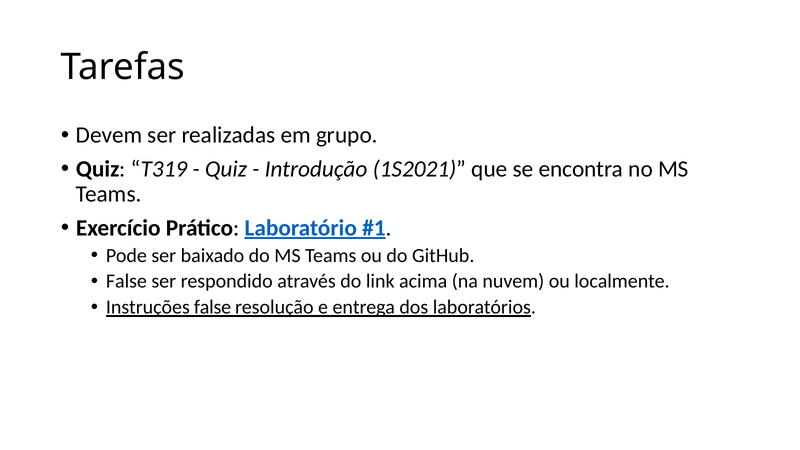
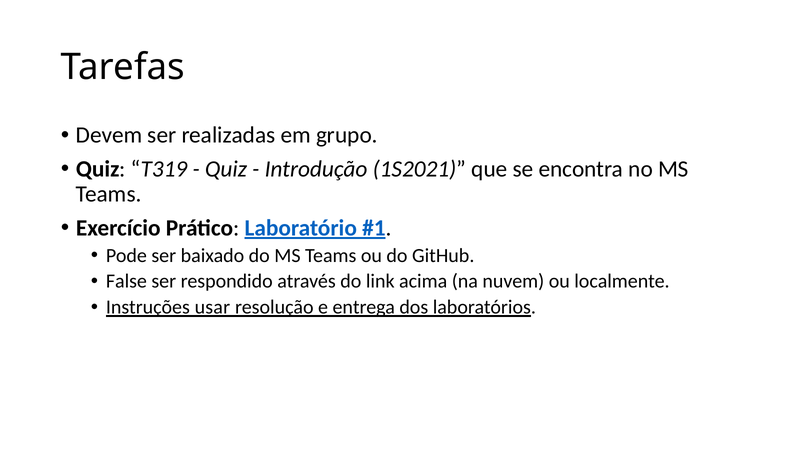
Instruções false: false -> usar
